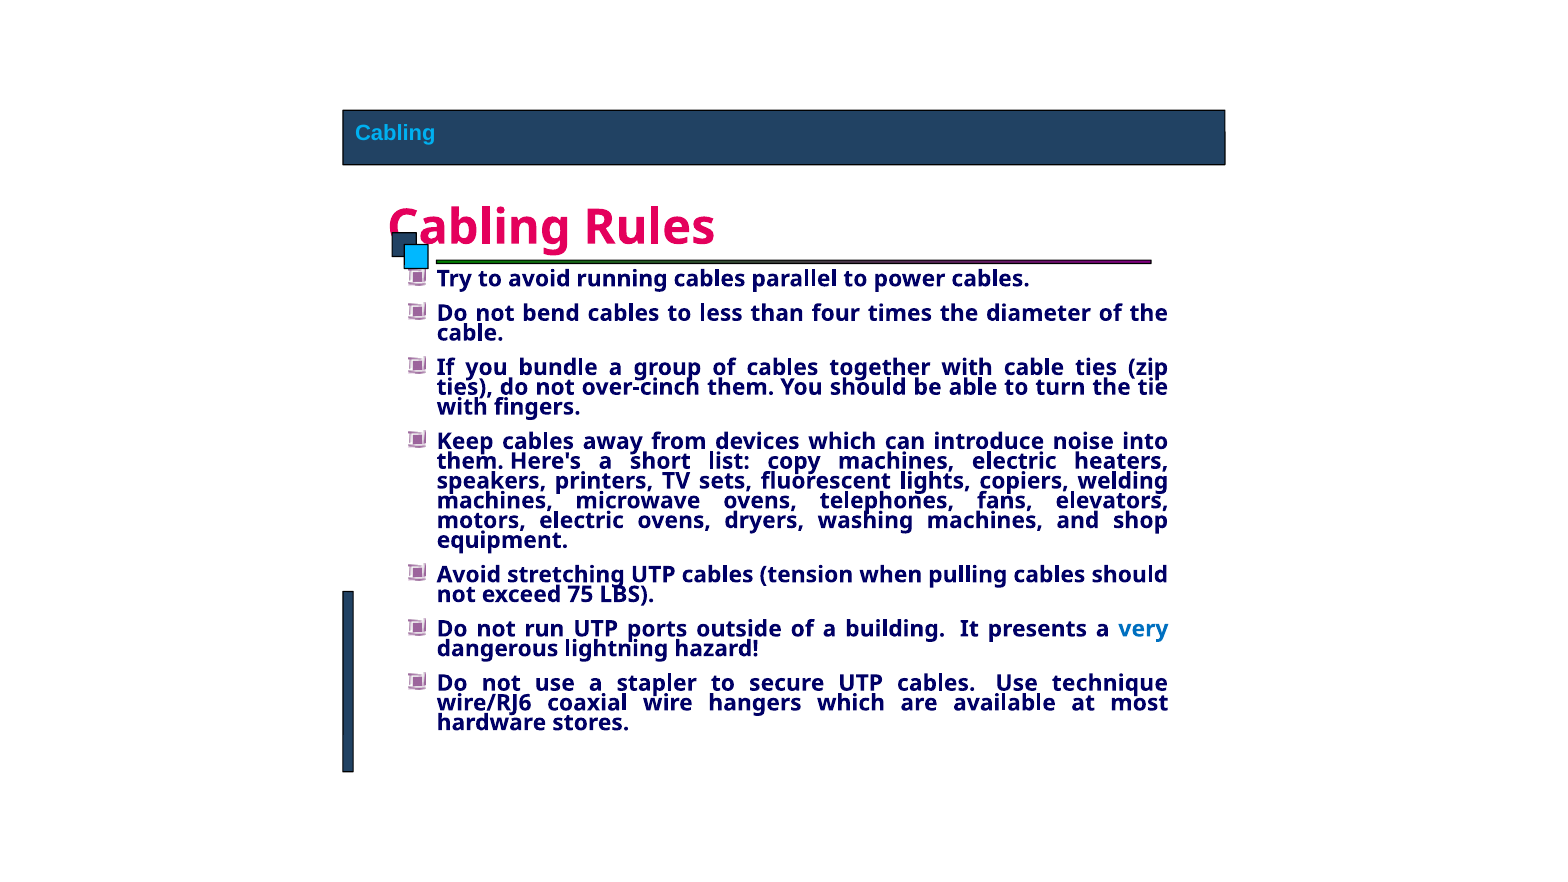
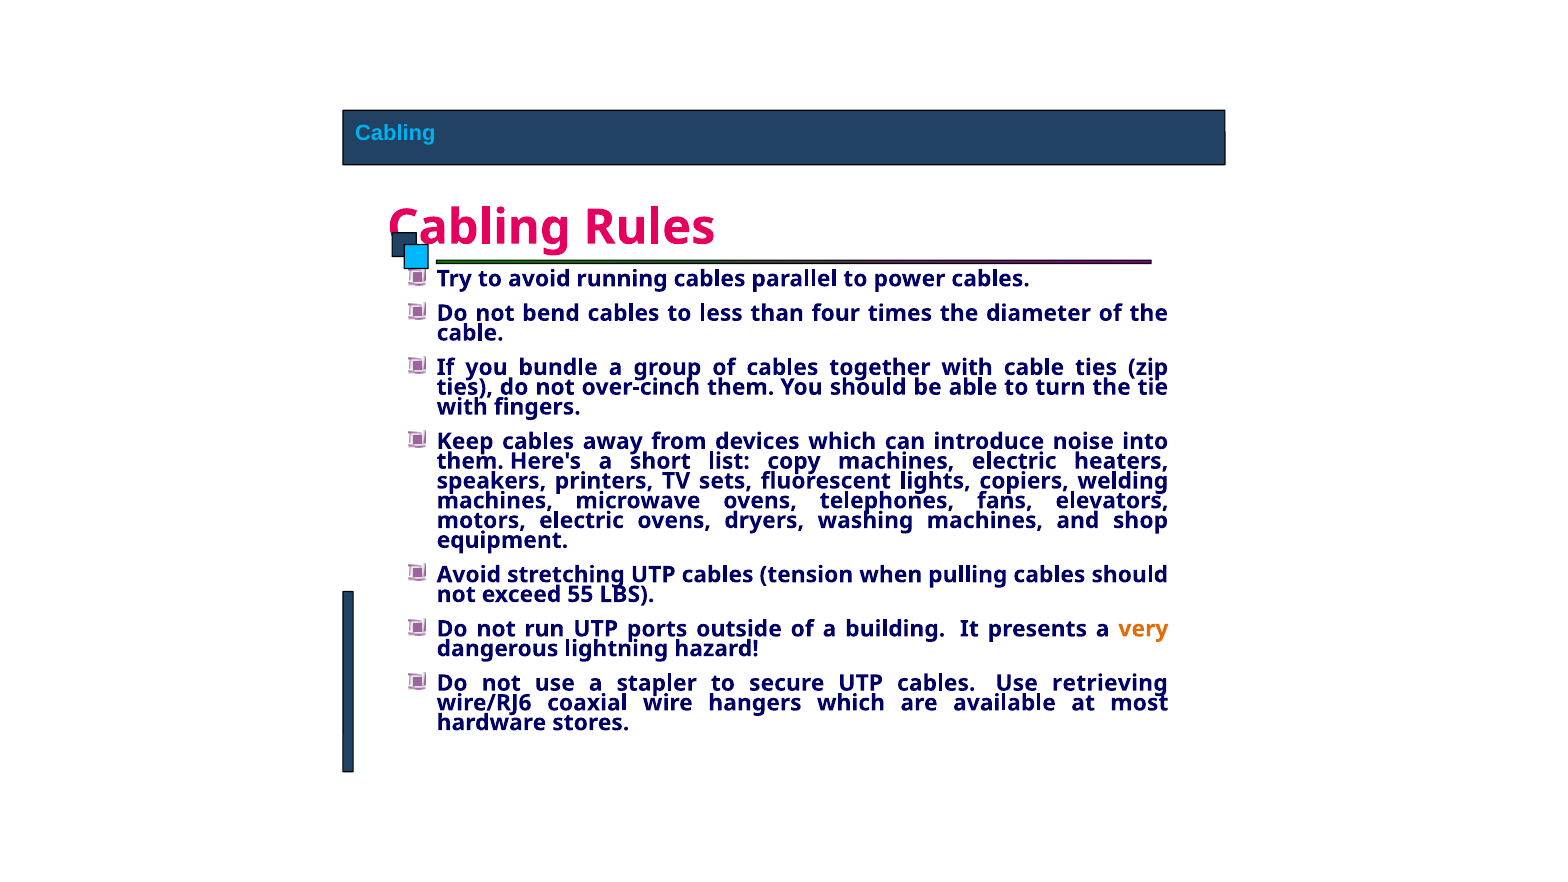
75: 75 -> 55
very colour: blue -> orange
technique: technique -> retrieving
